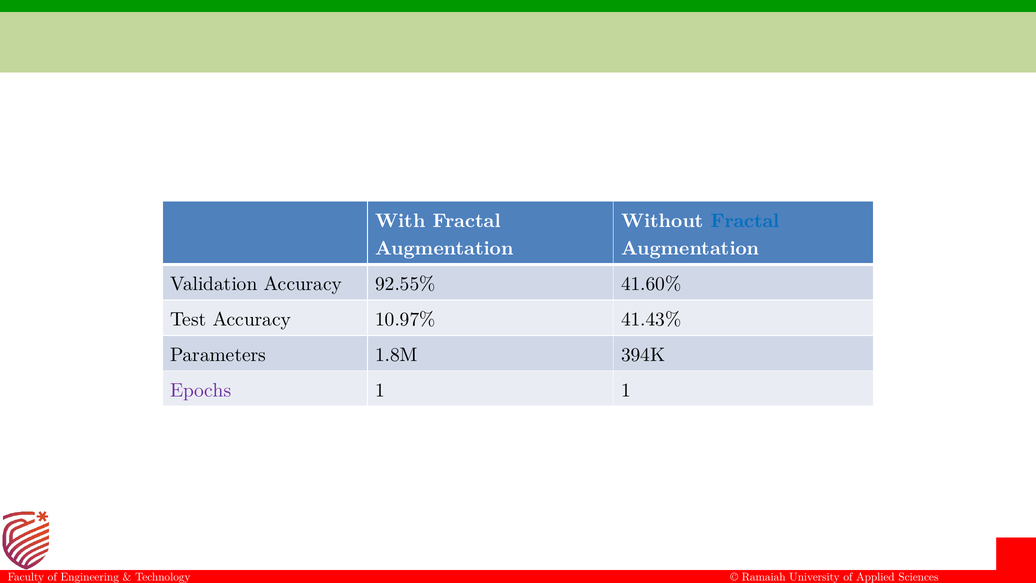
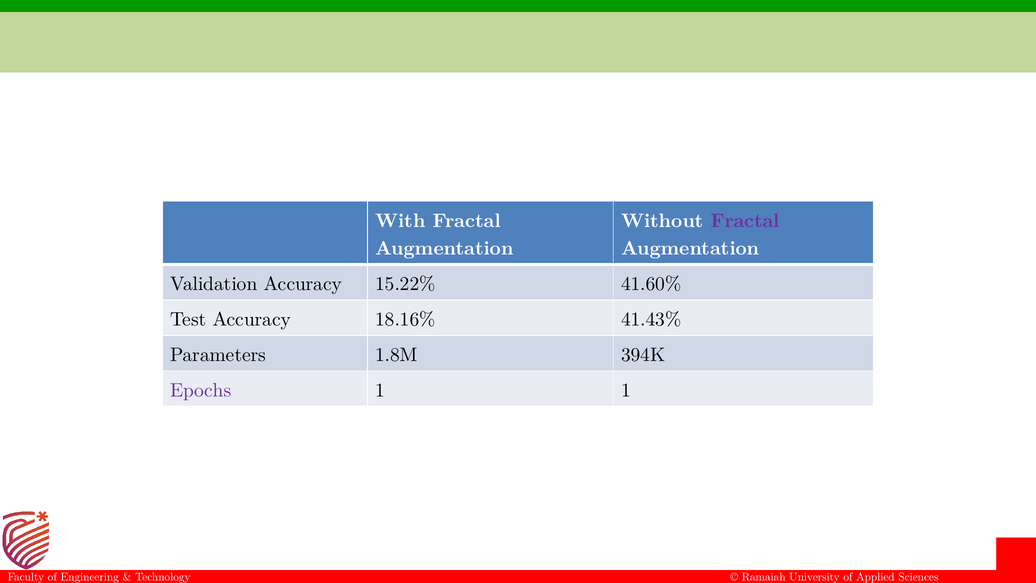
Fractal at (745, 221) colour: blue -> purple
92.55%: 92.55% -> 15.22%
10.97%: 10.97% -> 18.16%
